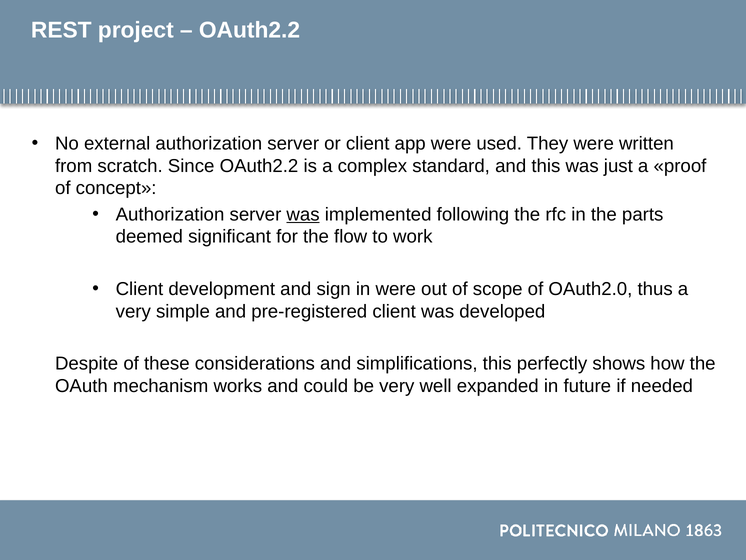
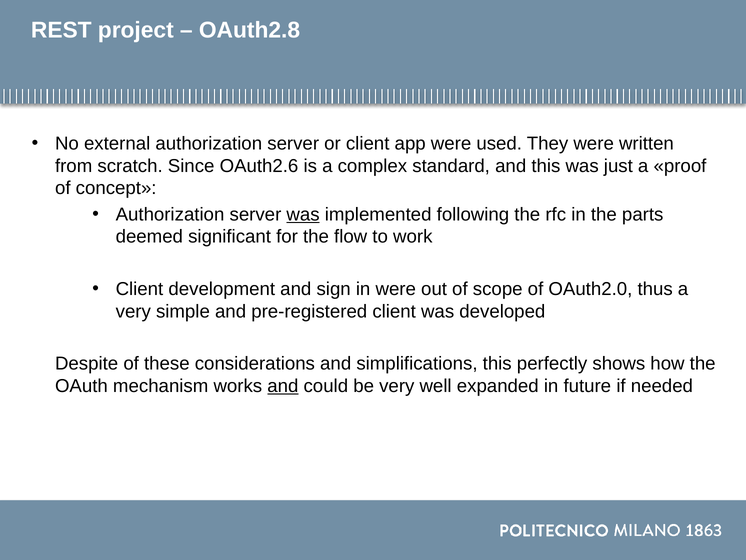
OAuth2.2 at (249, 30): OAuth2.2 -> OAuth2.8
Since OAuth2.2: OAuth2.2 -> OAuth2.6
and at (283, 386) underline: none -> present
